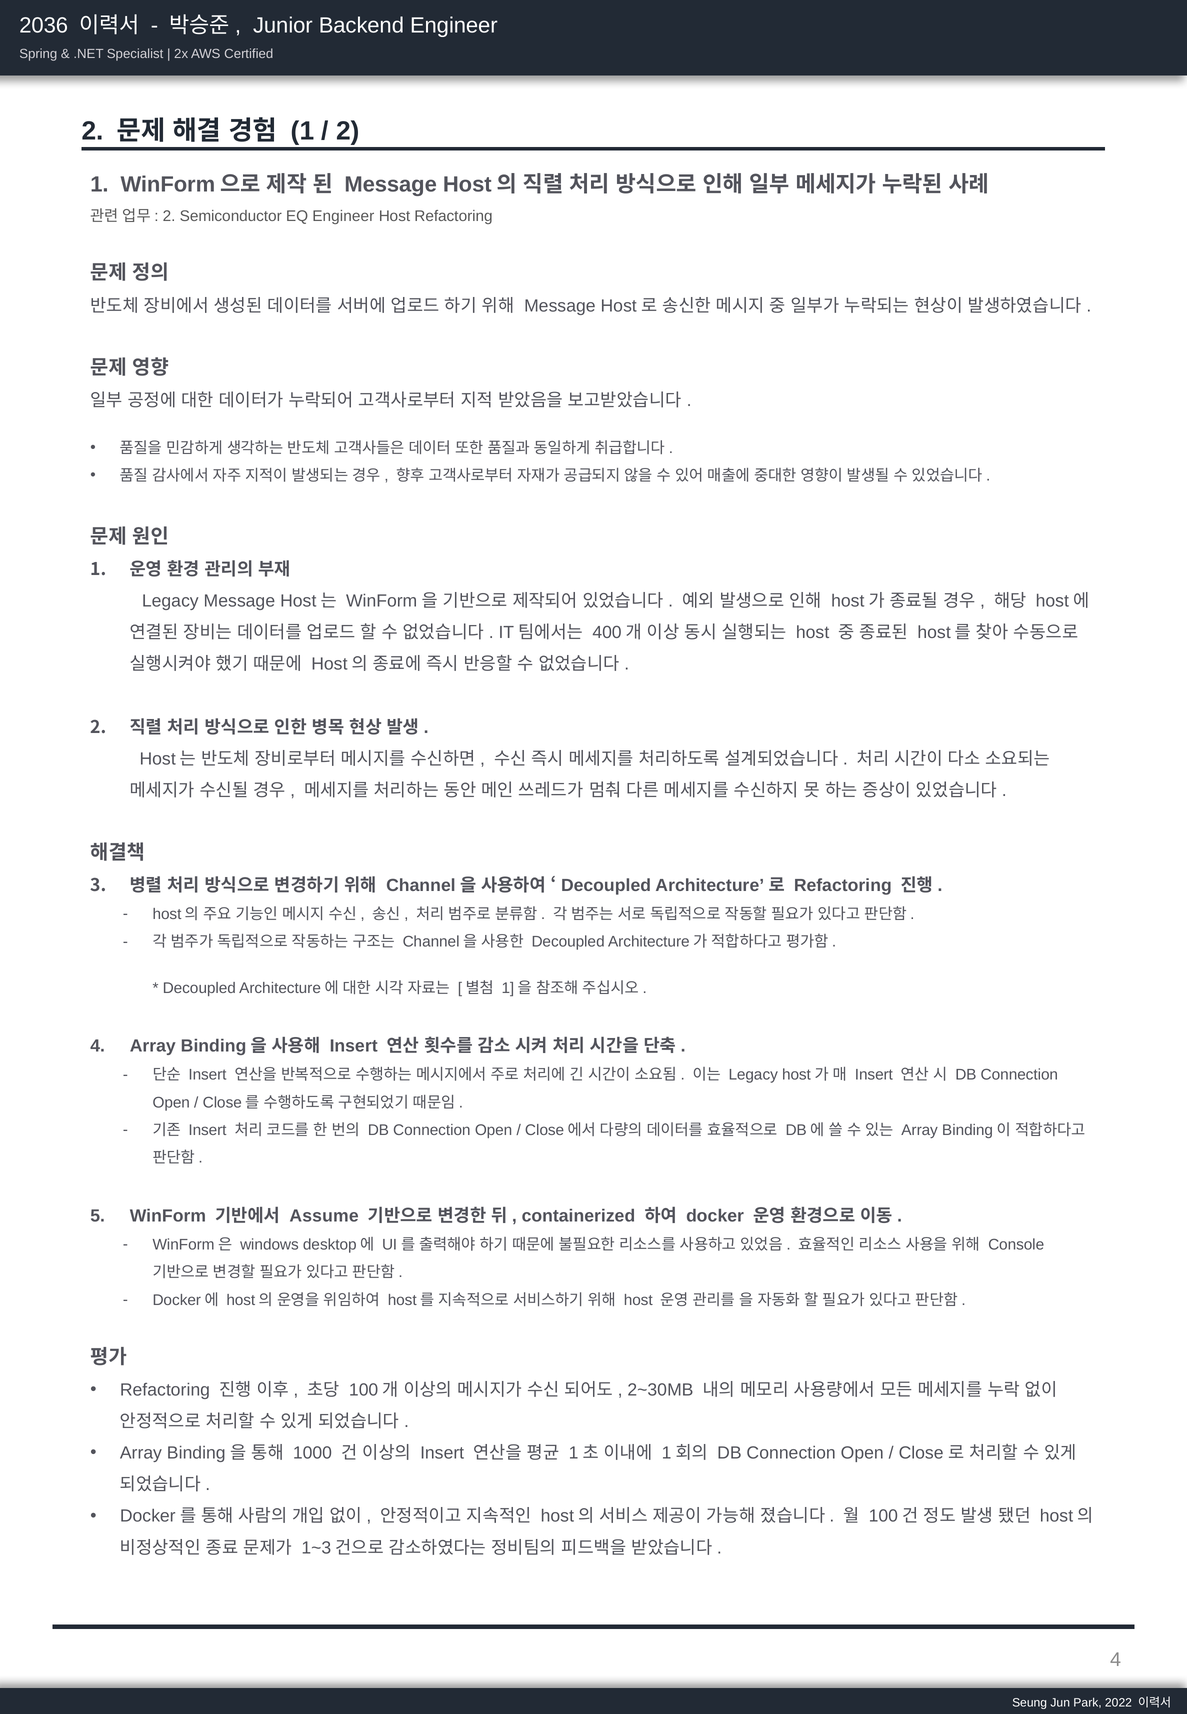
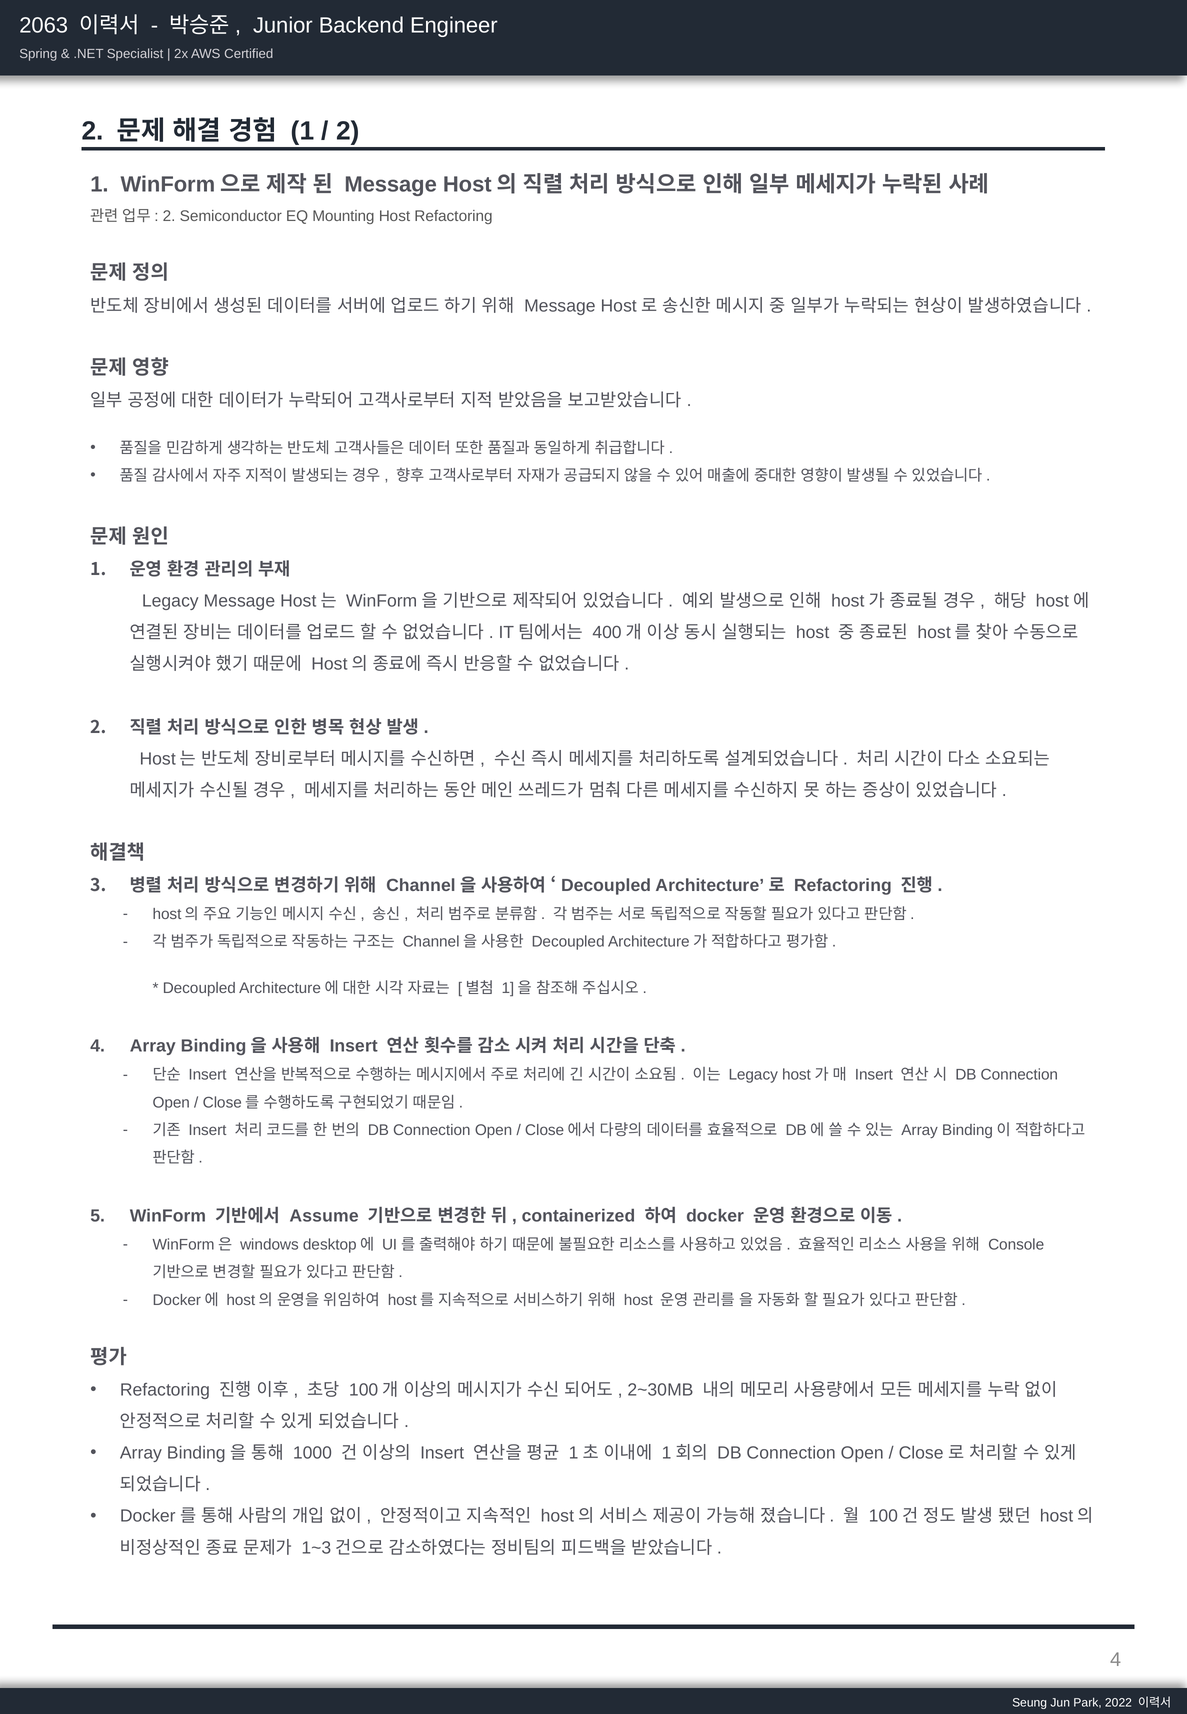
2036: 2036 -> 2063
EQ Engineer: Engineer -> Mounting
